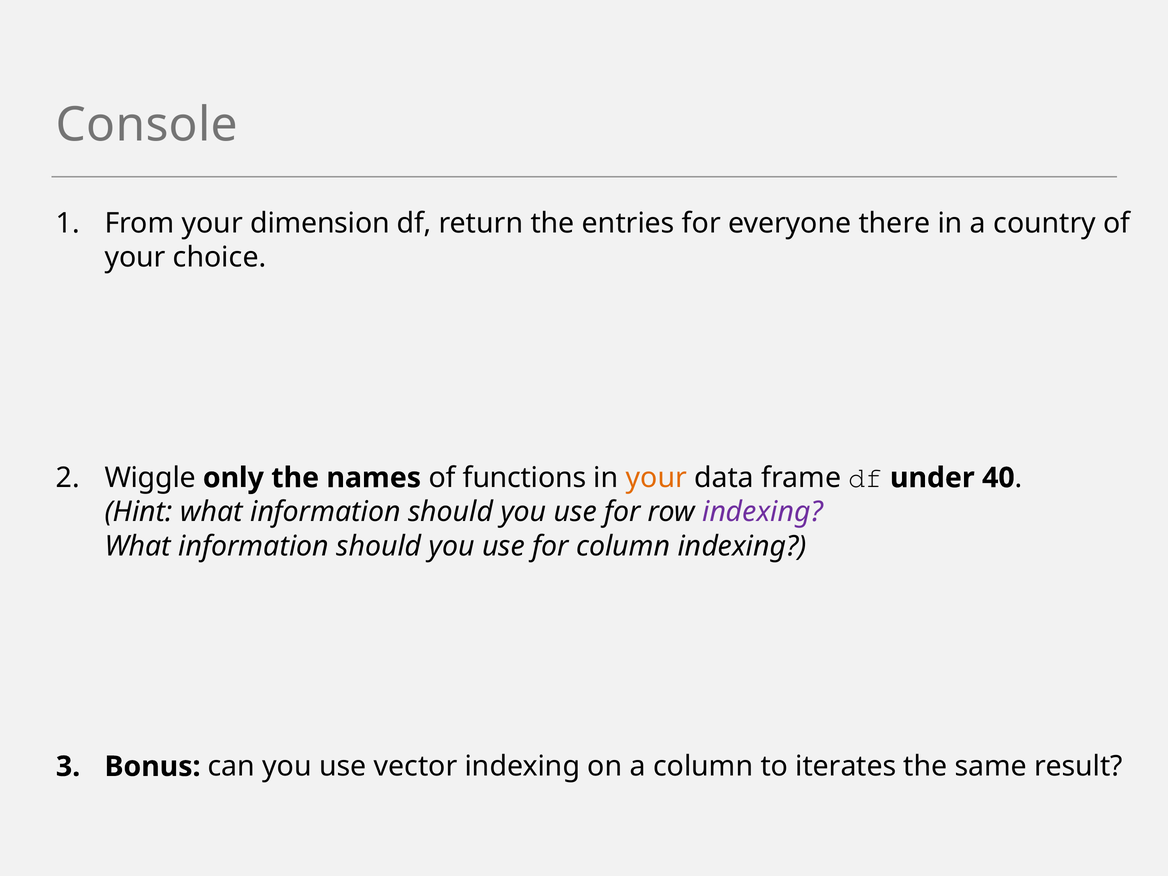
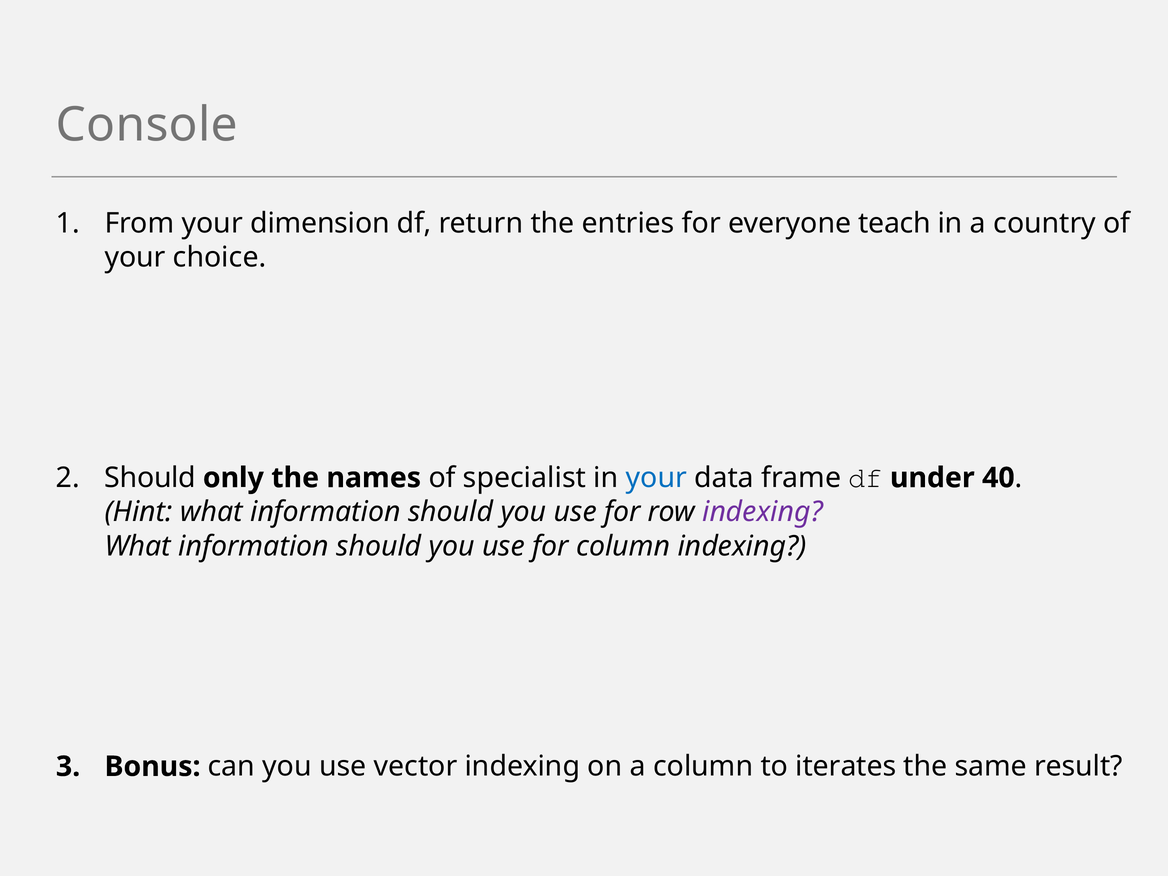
there: there -> teach
Wiggle at (150, 478): Wiggle -> Should
functions: functions -> specialist
your at (656, 478) colour: orange -> blue
